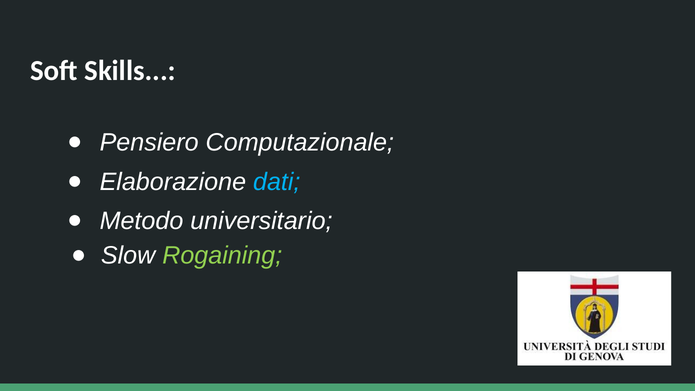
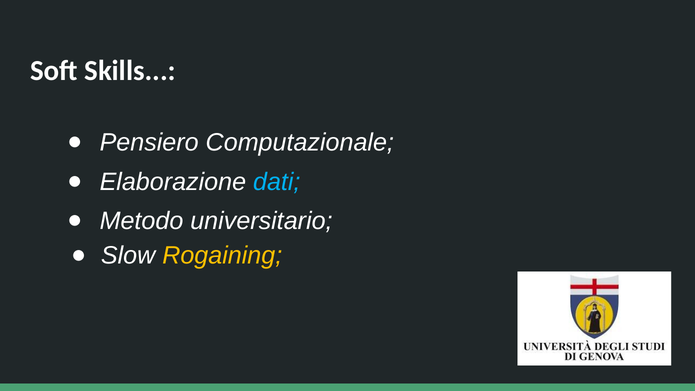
Rogaining colour: light green -> yellow
